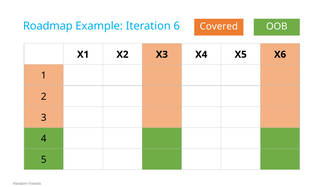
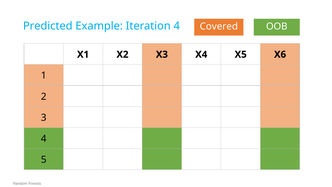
Roadmap: Roadmap -> Predicted
Iteration 6: 6 -> 4
